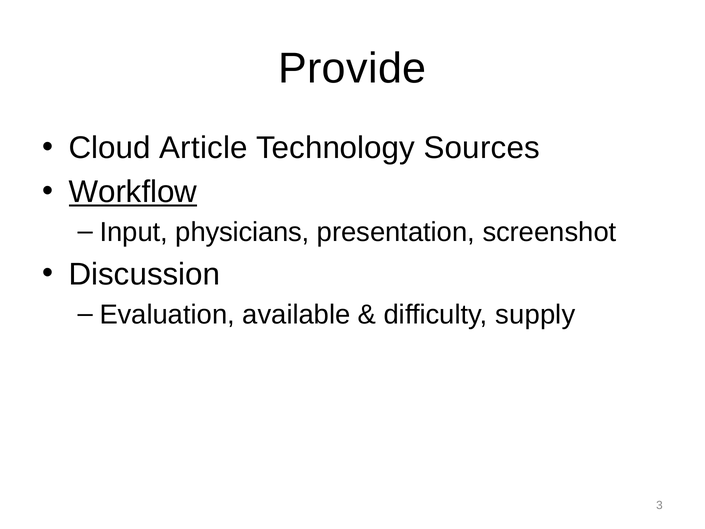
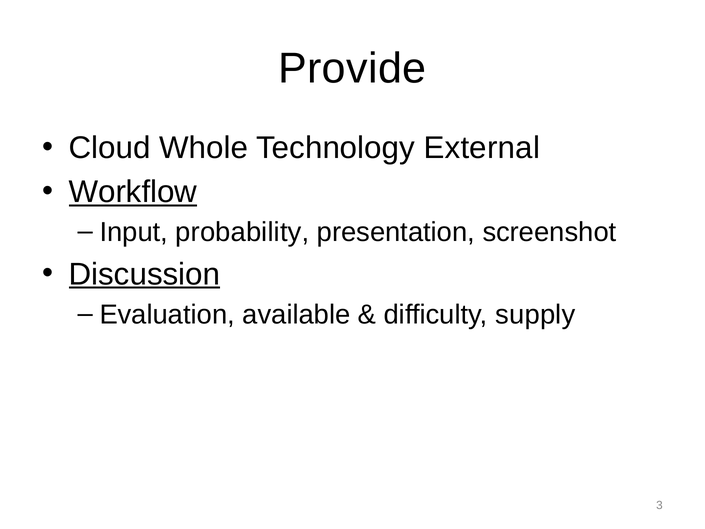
Article: Article -> Whole
Sources: Sources -> External
physicians: physicians -> probability
Discussion underline: none -> present
